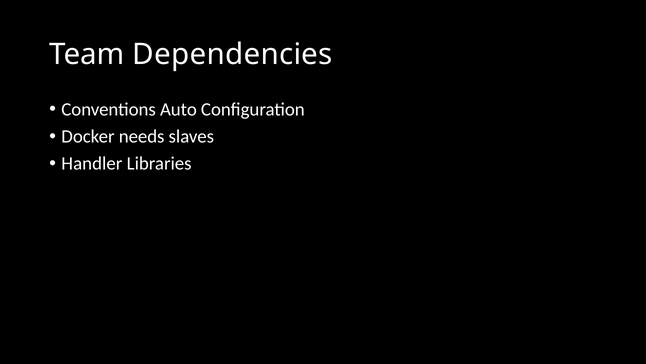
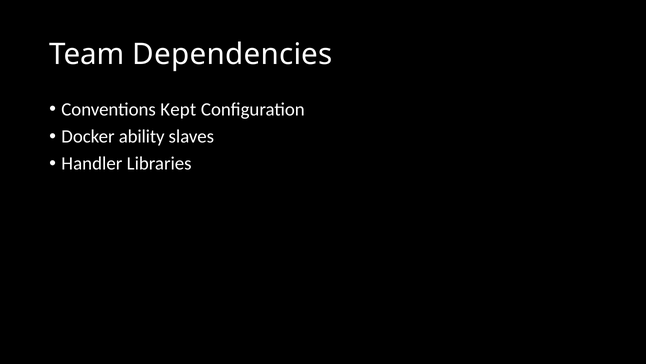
Auto: Auto -> Kept
needs: needs -> ability
